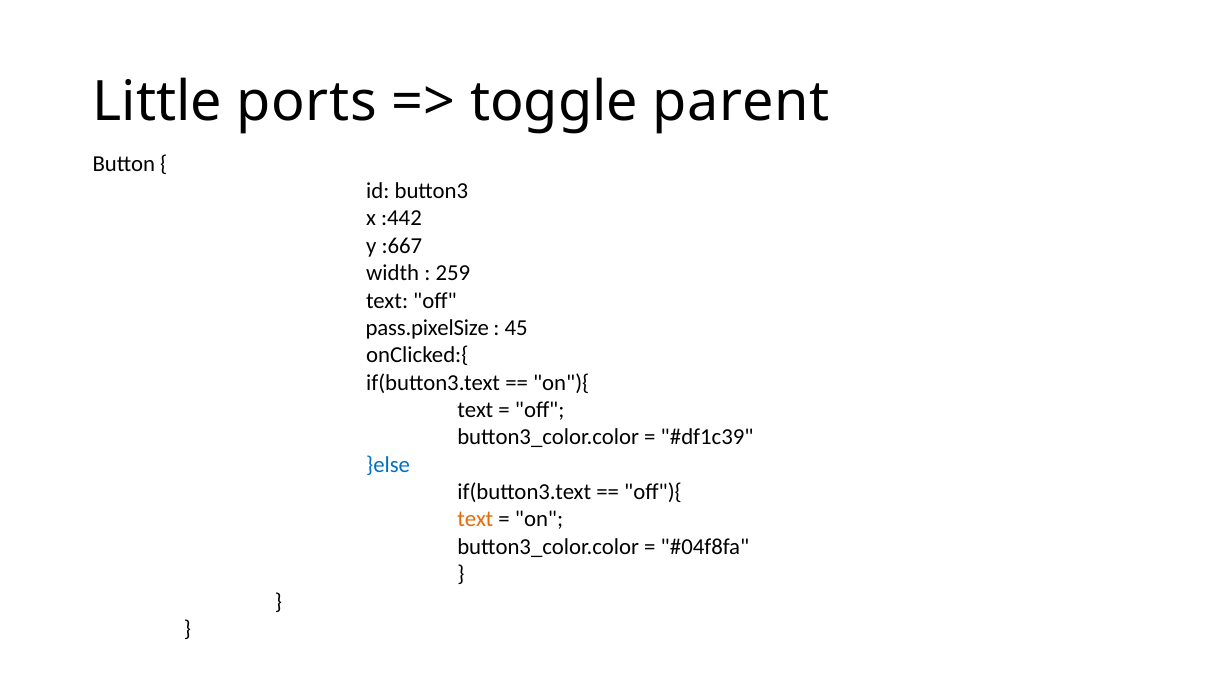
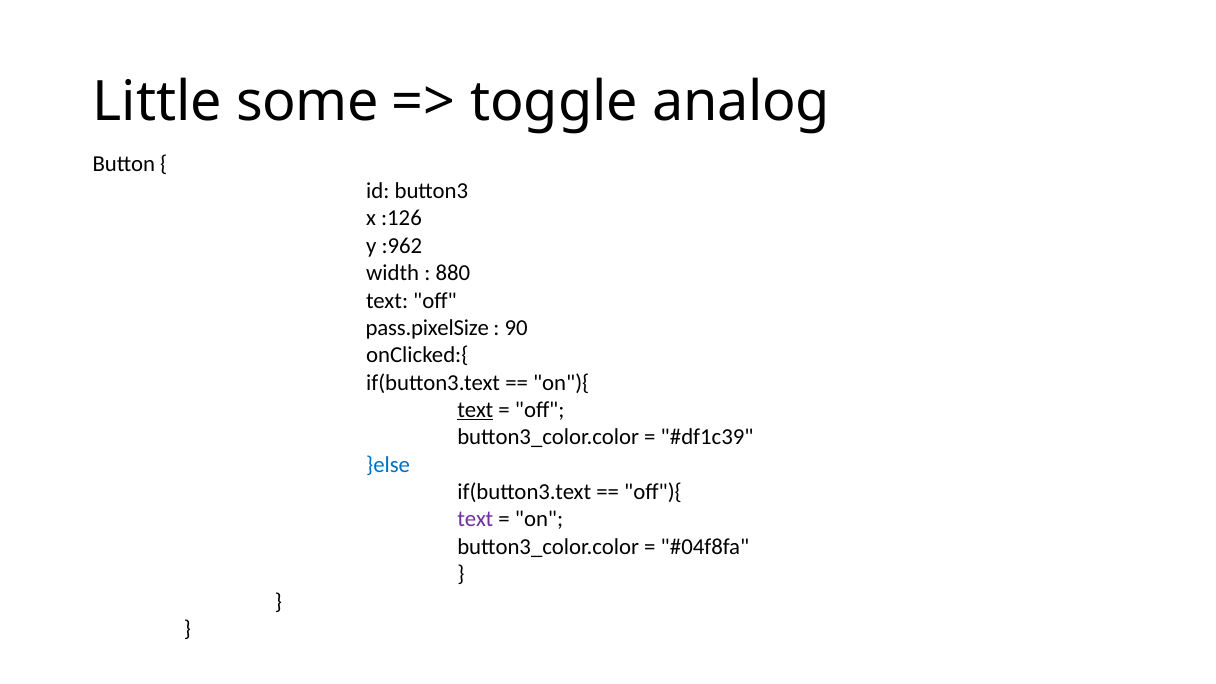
ports: ports -> some
parent: parent -> analog
:442: :442 -> :126
:667: :667 -> :962
259: 259 -> 880
45: 45 -> 90
text at (475, 410) underline: none -> present
text at (475, 519) colour: orange -> purple
